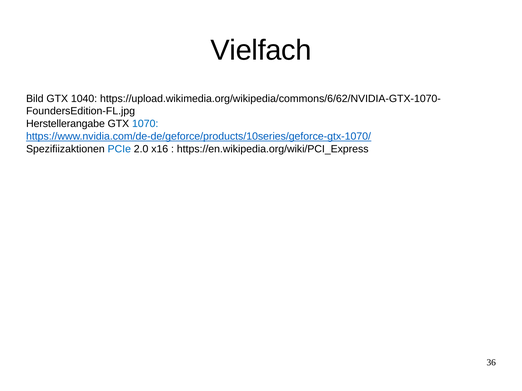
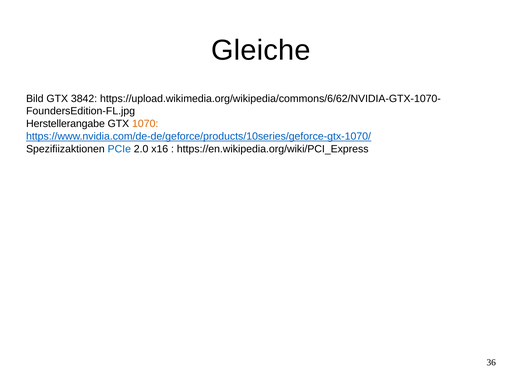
Vielfach: Vielfach -> Gleiche
1040: 1040 -> 3842
1070 colour: blue -> orange
